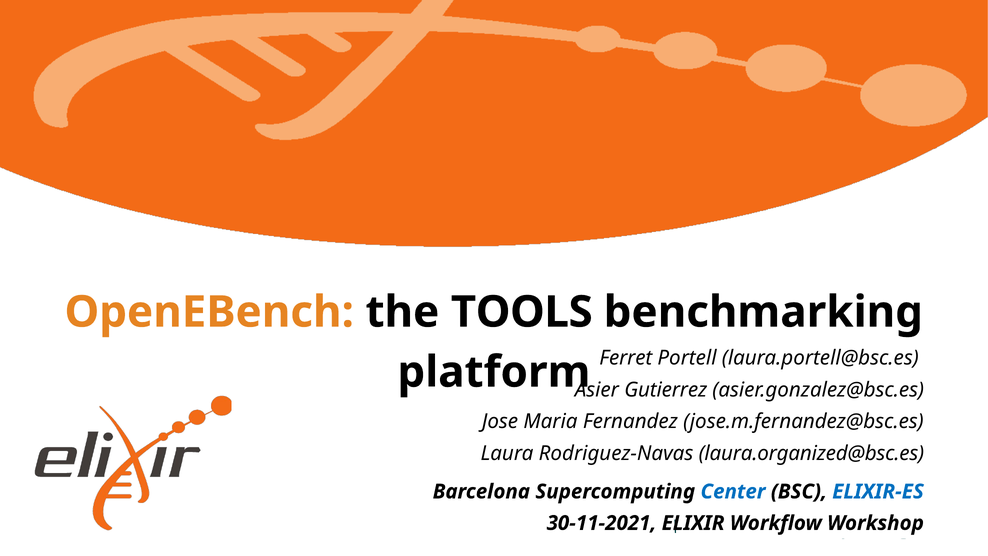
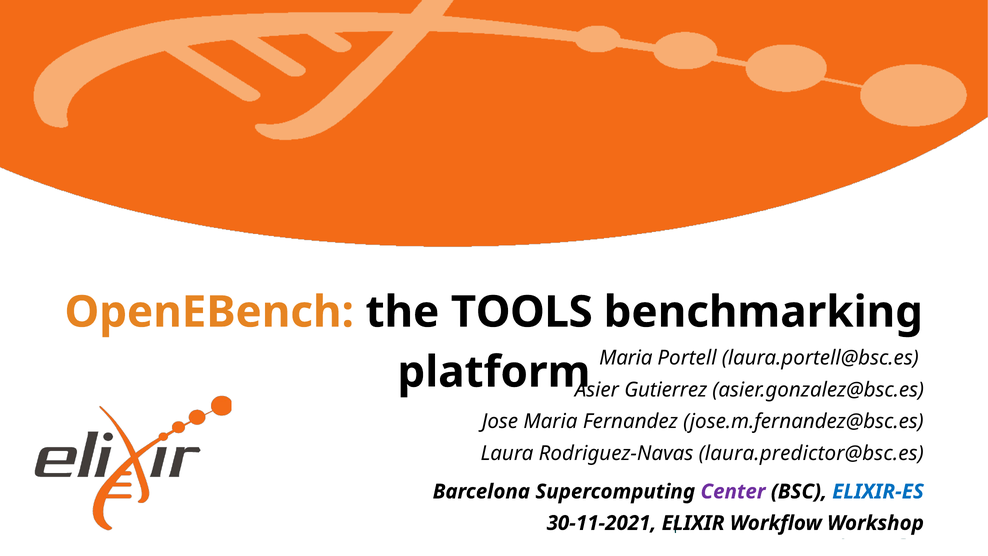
Ferret at (626, 358): Ferret -> Maria
laura.organized@bsc.es: laura.organized@bsc.es -> laura.predictor@bsc.es
Center colour: blue -> purple
